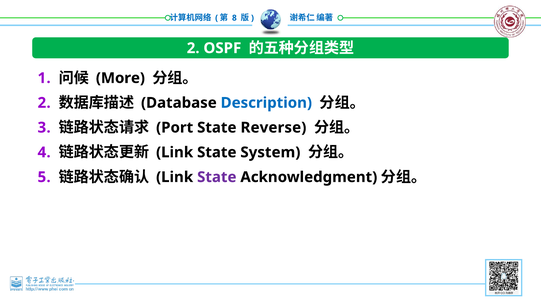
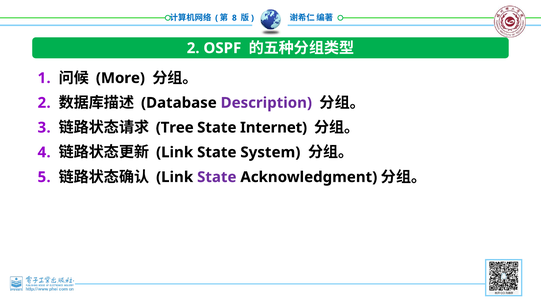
Description colour: blue -> purple
Port: Port -> Tree
Reverse: Reverse -> Internet
